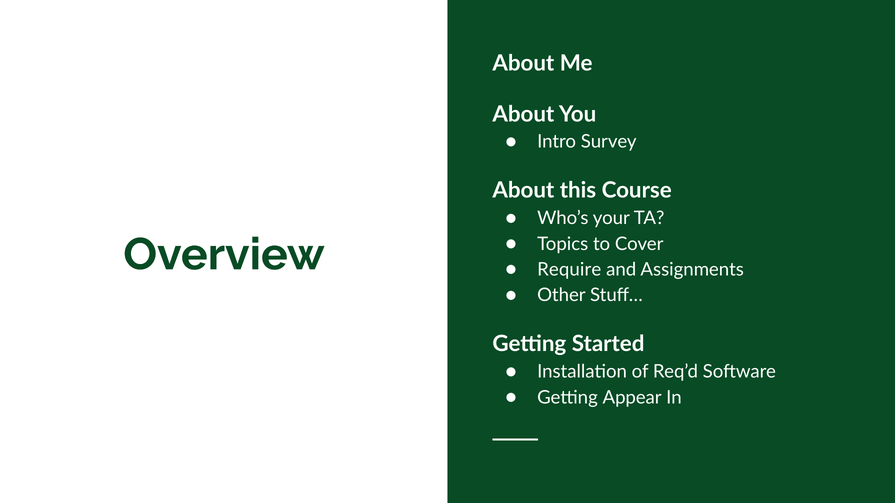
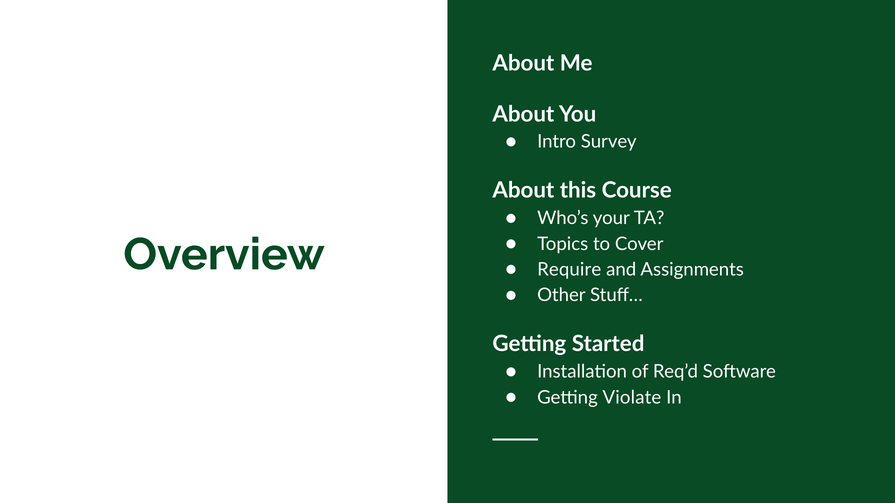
Appear: Appear -> Violate
